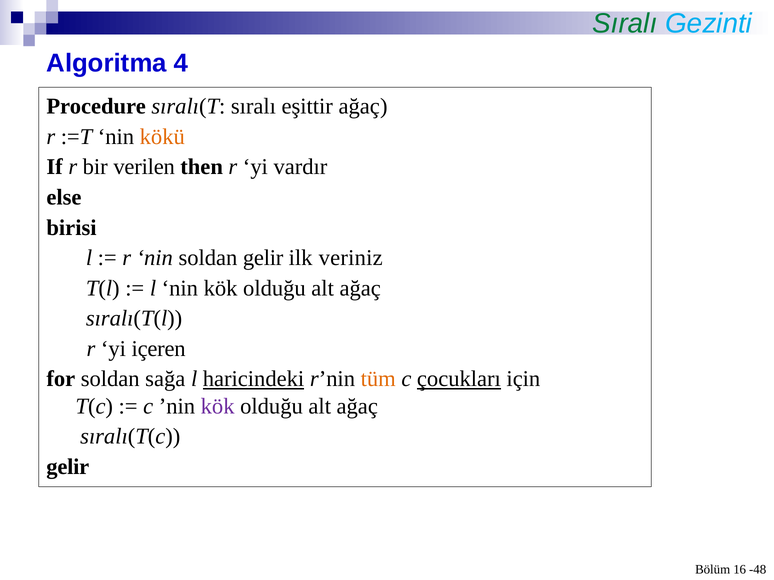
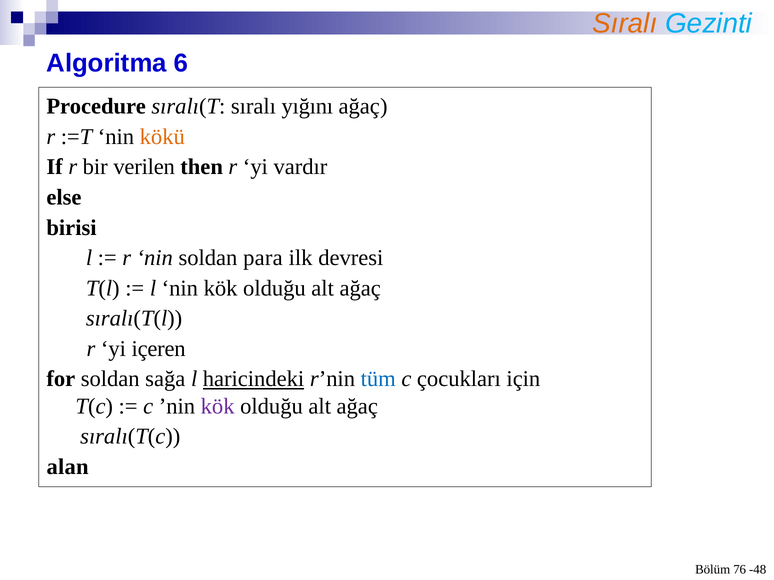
Sıralı at (625, 24) colour: green -> orange
4: 4 -> 6
eşittir: eşittir -> yığını
soldan gelir: gelir -> para
veriniz: veriniz -> devresi
tüm colour: orange -> blue
çocukları underline: present -> none
gelir at (68, 467): gelir -> alan
16: 16 -> 76
